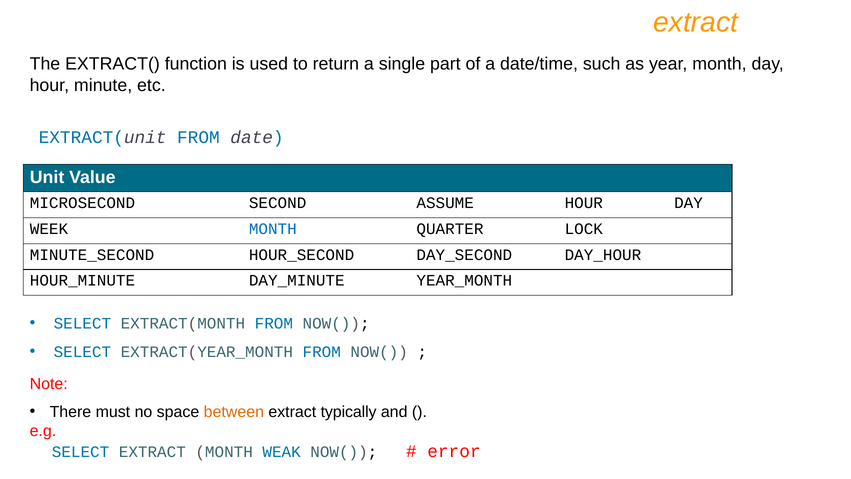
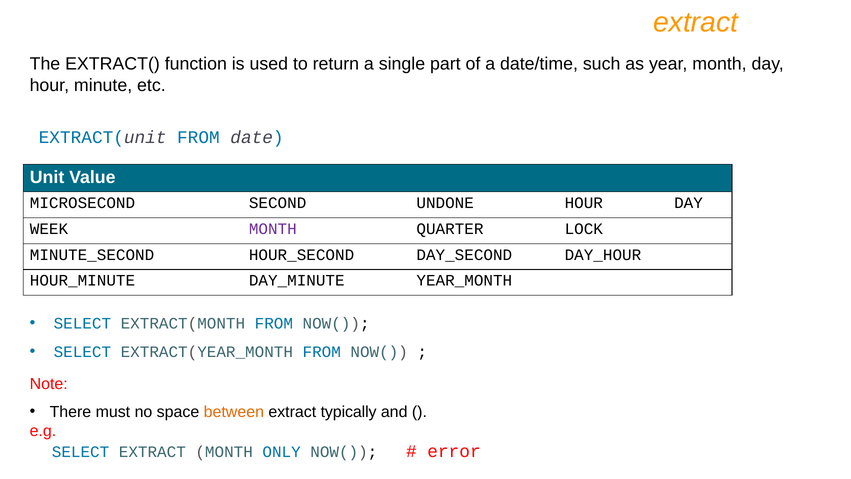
ASSUME: ASSUME -> UNDONE
MONTH at (273, 229) colour: blue -> purple
WEAK: WEAK -> ONLY
